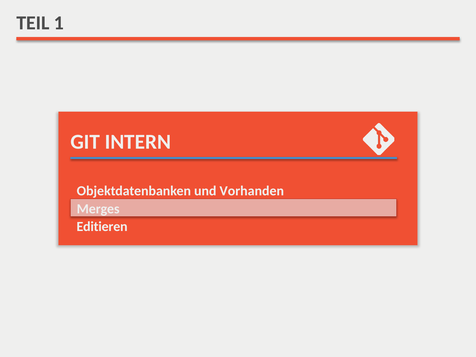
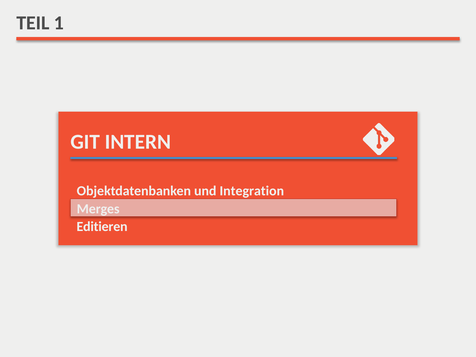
Vorhanden: Vorhanden -> Integration
